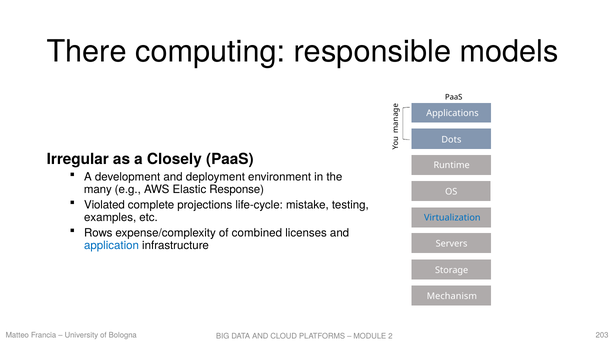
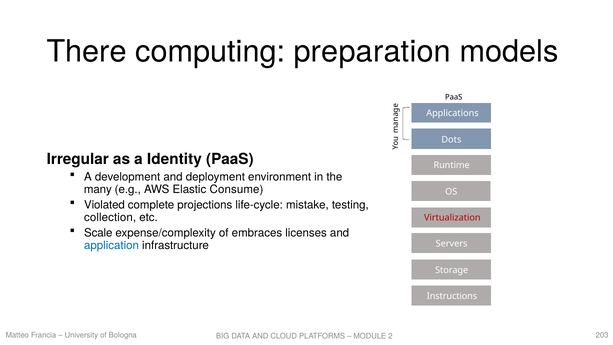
responsible: responsible -> preparation
Closely: Closely -> Identity
Response: Response -> Consume
examples: examples -> collection
Virtualization colour: blue -> red
Rows: Rows -> Scale
combined: combined -> embraces
Mechanism: Mechanism -> Instructions
